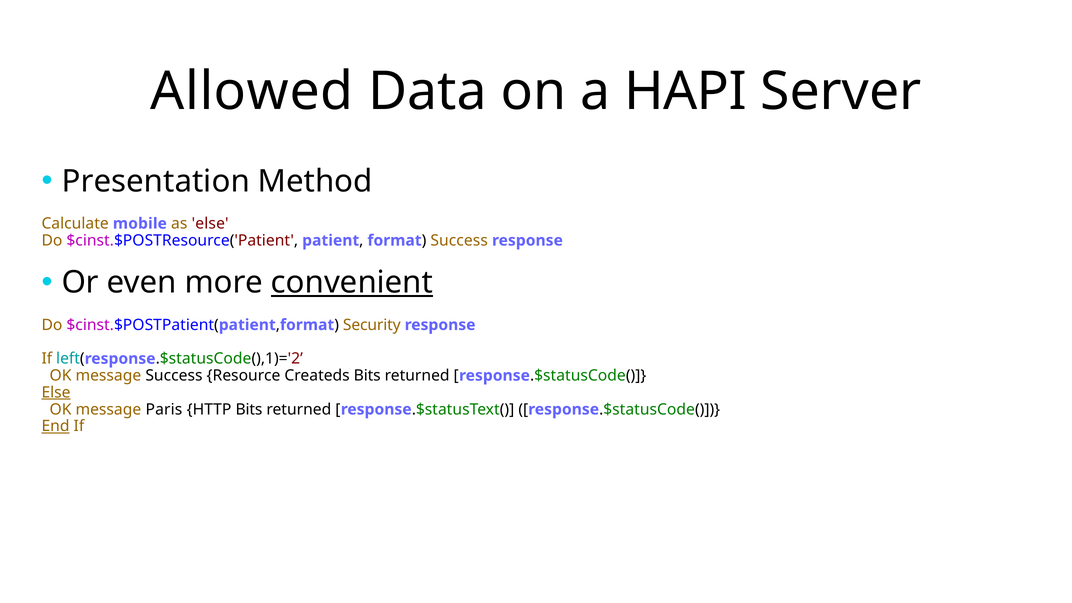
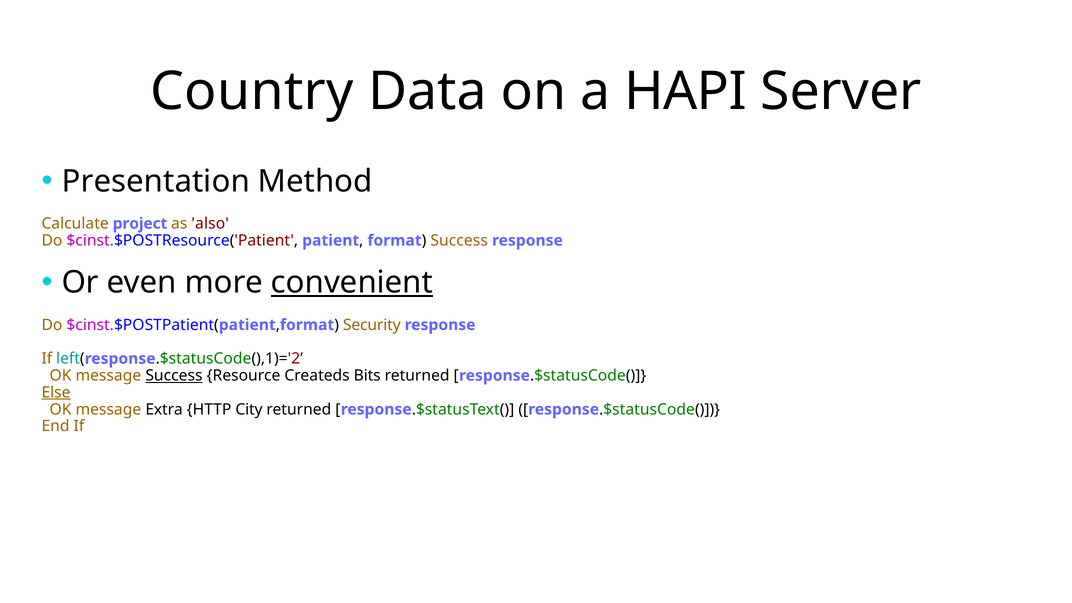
Allowed: Allowed -> Country
mobile: mobile -> project
as else: else -> also
Success at (174, 376) underline: none -> present
Paris: Paris -> Extra
HTTP Bits: Bits -> City
End underline: present -> none
